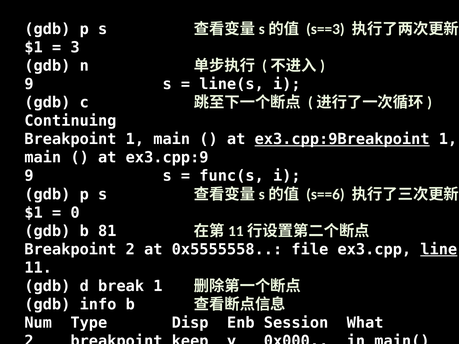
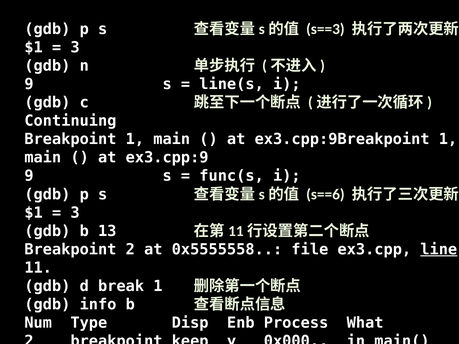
ex3.cpp:9Breakpoint underline: present -> none
0 at (75, 213): 0 -> 3
81: 81 -> 13
Session: Session -> Process
